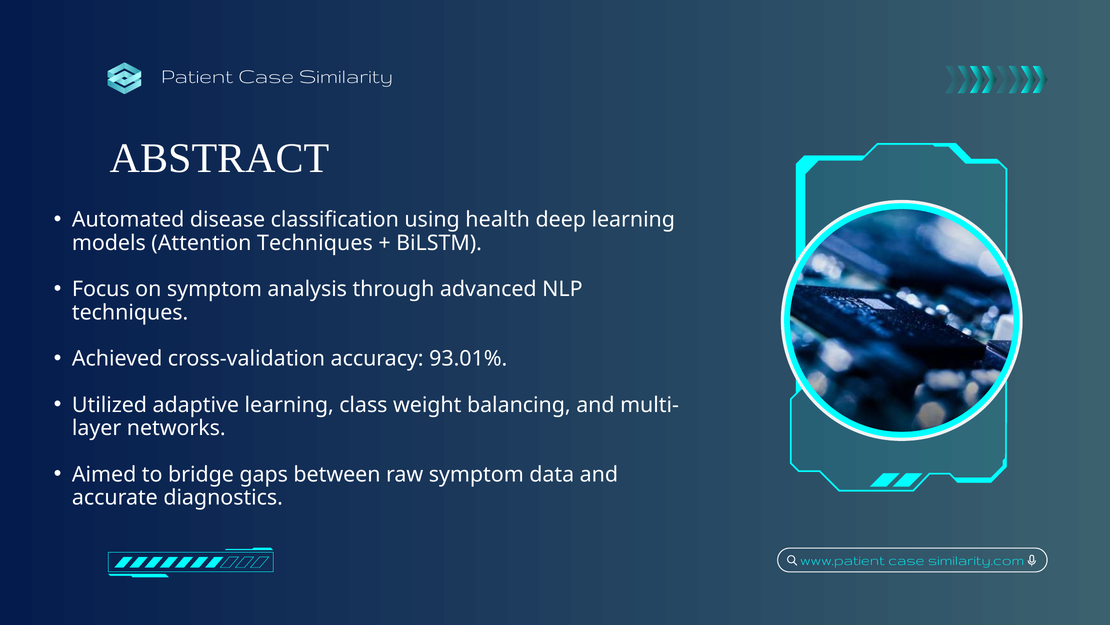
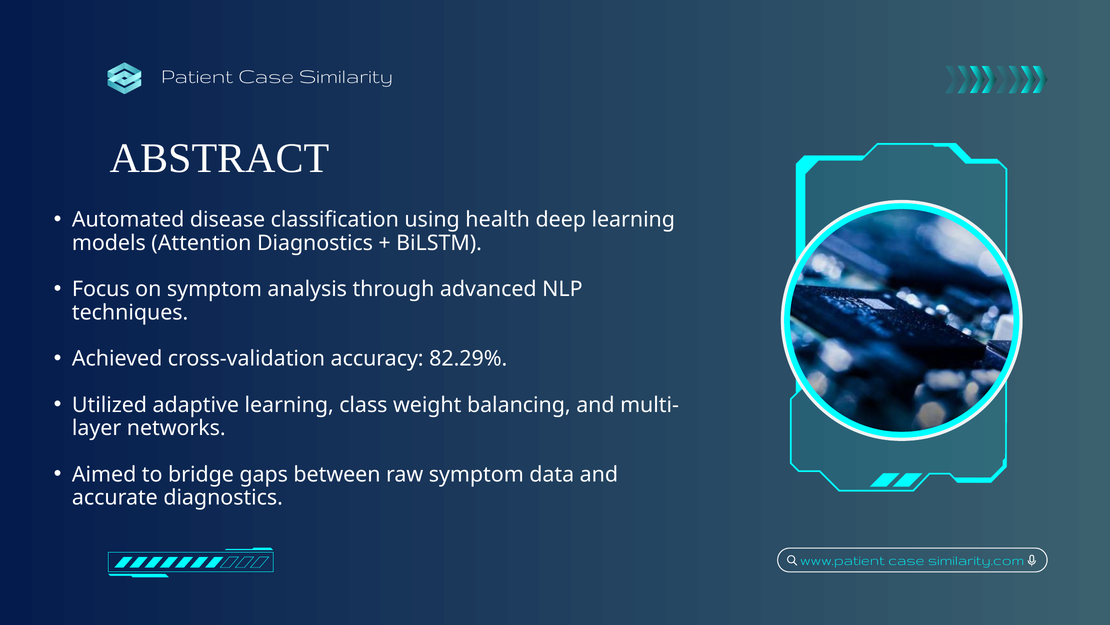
Attention Techniques: Techniques -> Diagnostics
93.01%: 93.01% -> 82.29%
